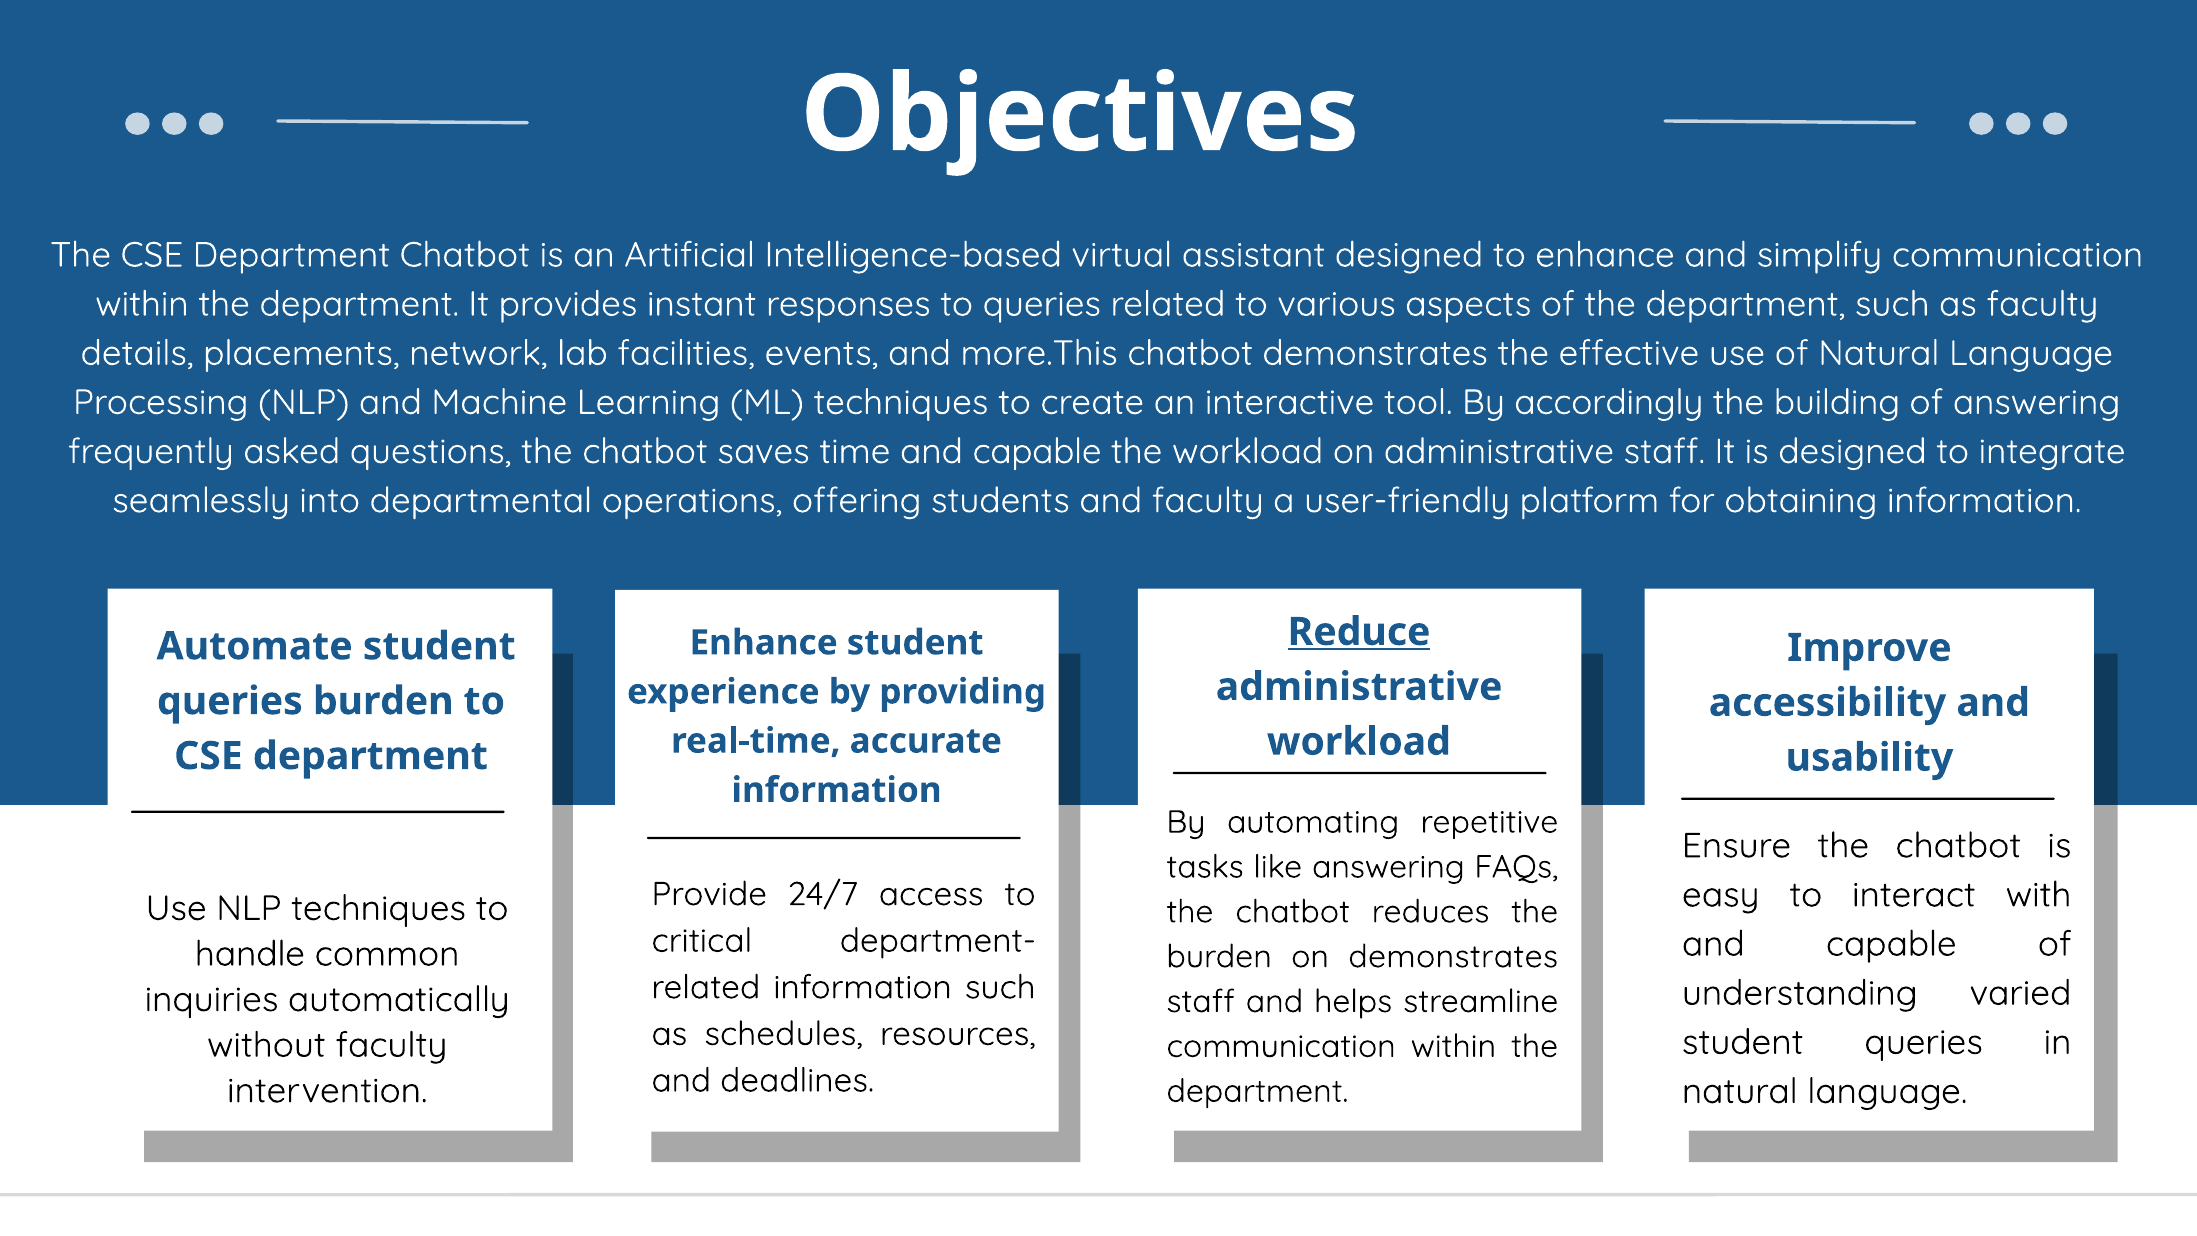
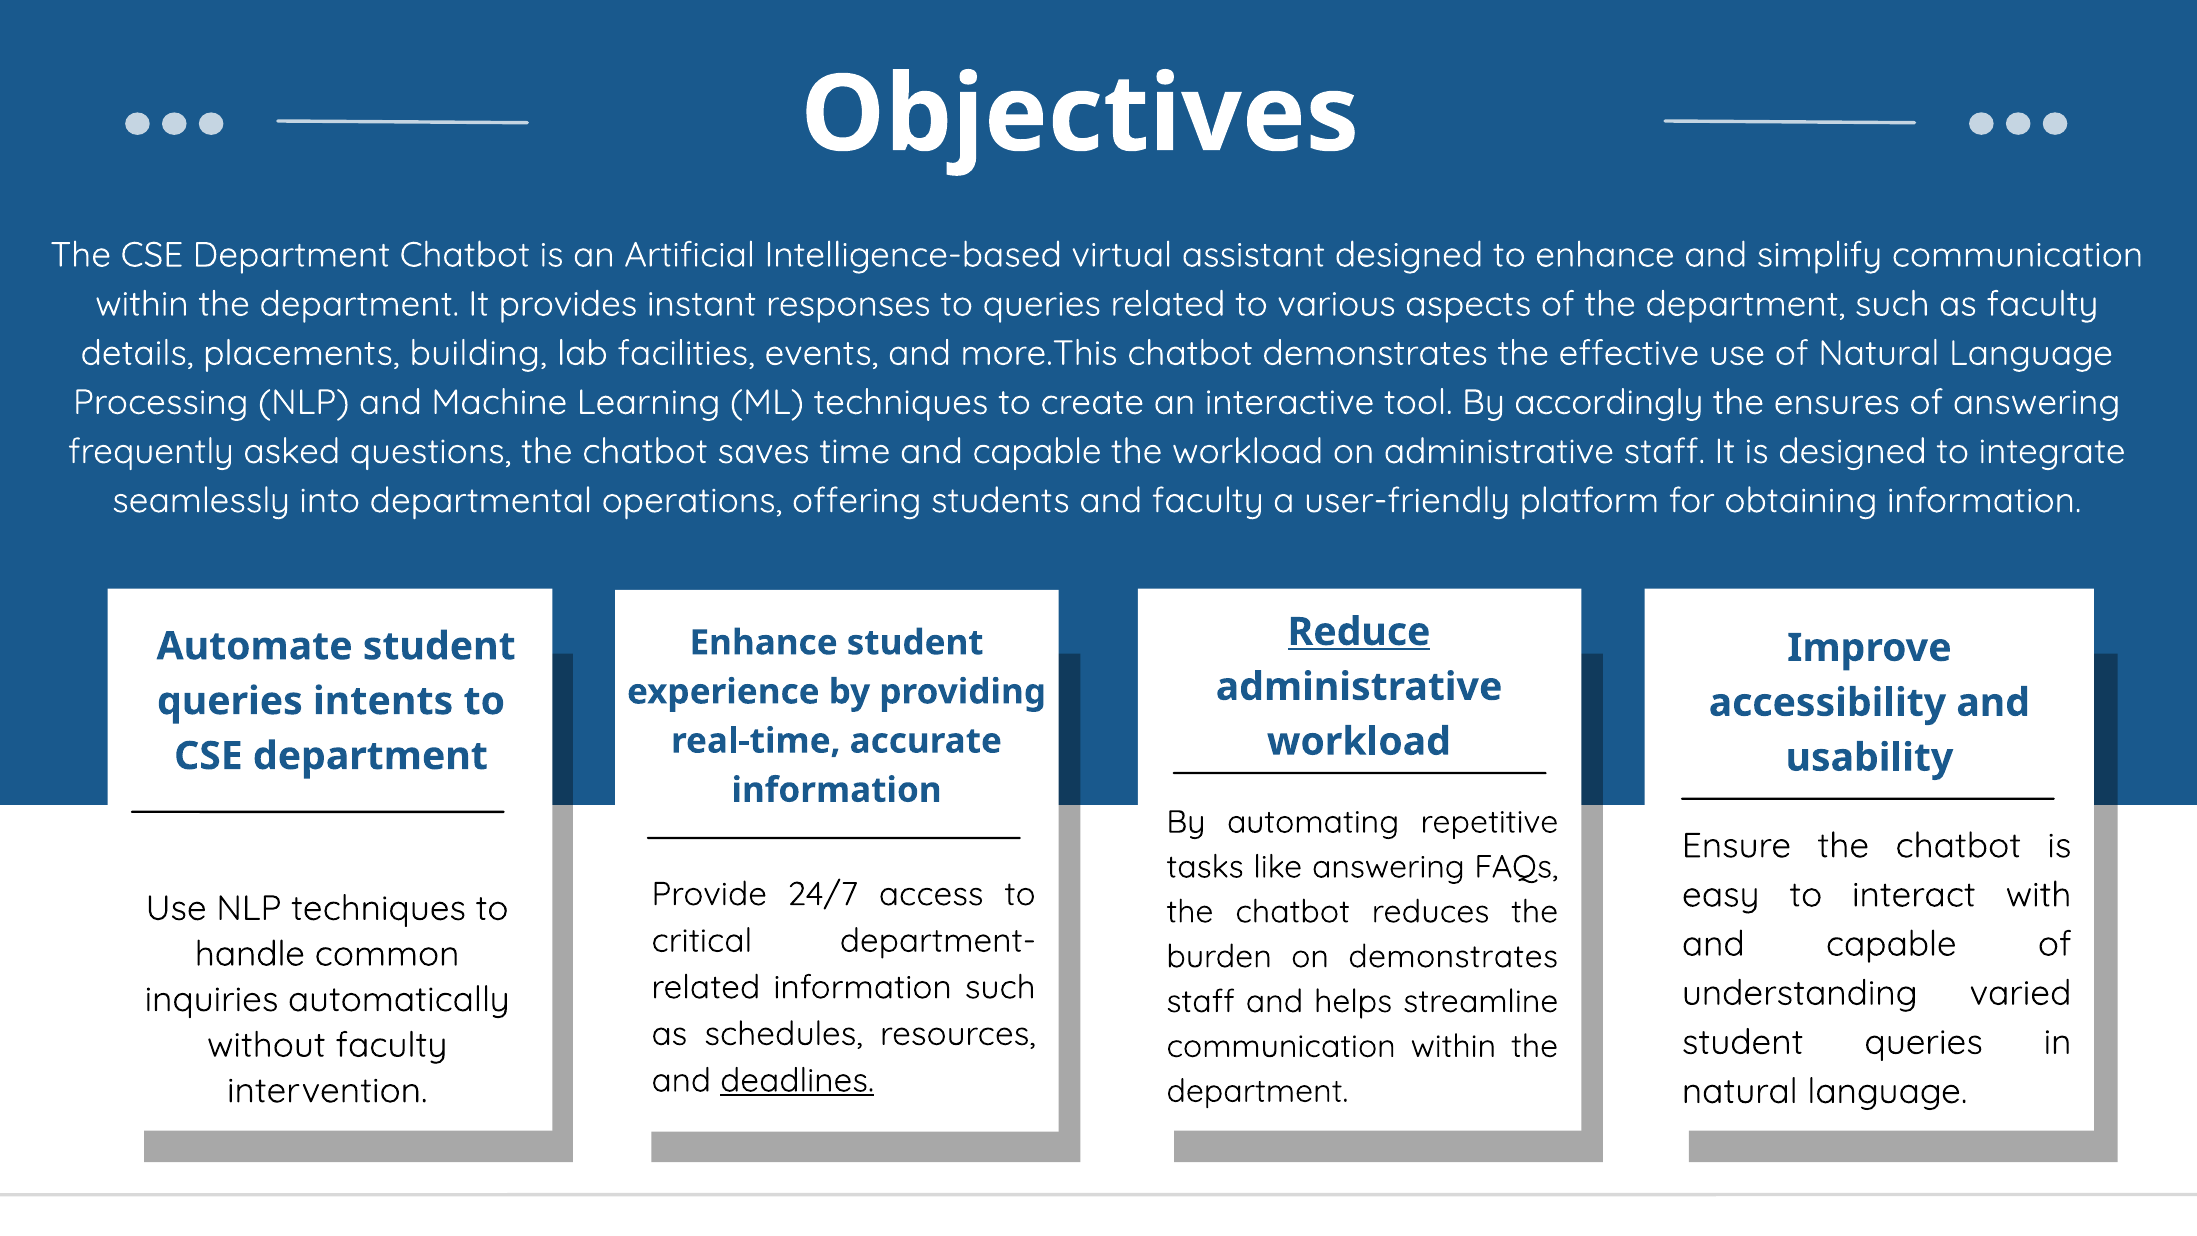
network: network -> building
building: building -> ensures
queries burden: burden -> intents
deadlines underline: none -> present
